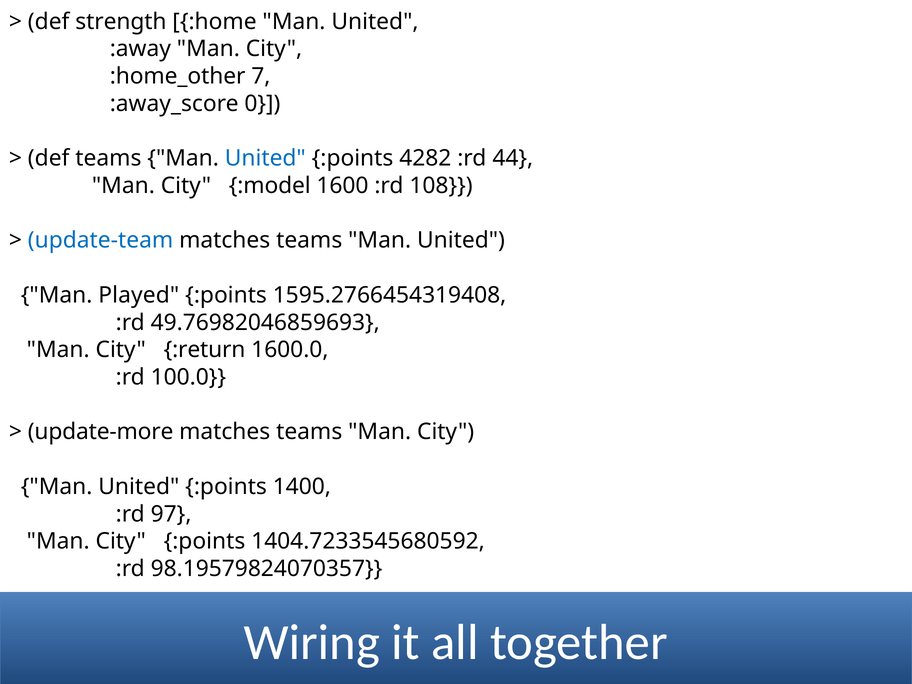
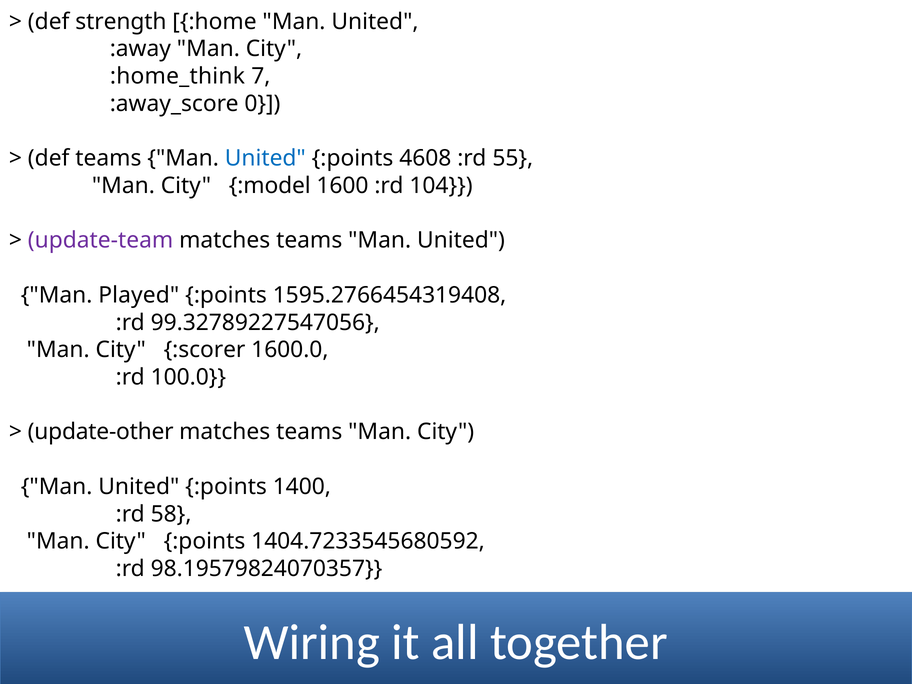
:home_other: :home_other -> :home_think
4282: 4282 -> 4608
44: 44 -> 55
108: 108 -> 104
update-team colour: blue -> purple
49.76982046859693: 49.76982046859693 -> 99.32789227547056
:return: :return -> :scorer
update-more: update-more -> update-other
97: 97 -> 58
